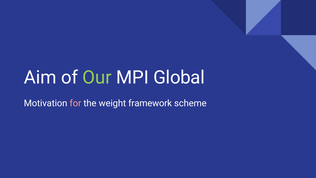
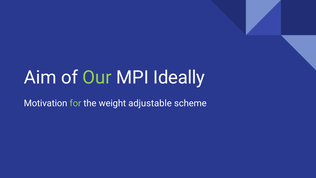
Global: Global -> Ideally
for colour: pink -> light green
framework: framework -> adjustable
